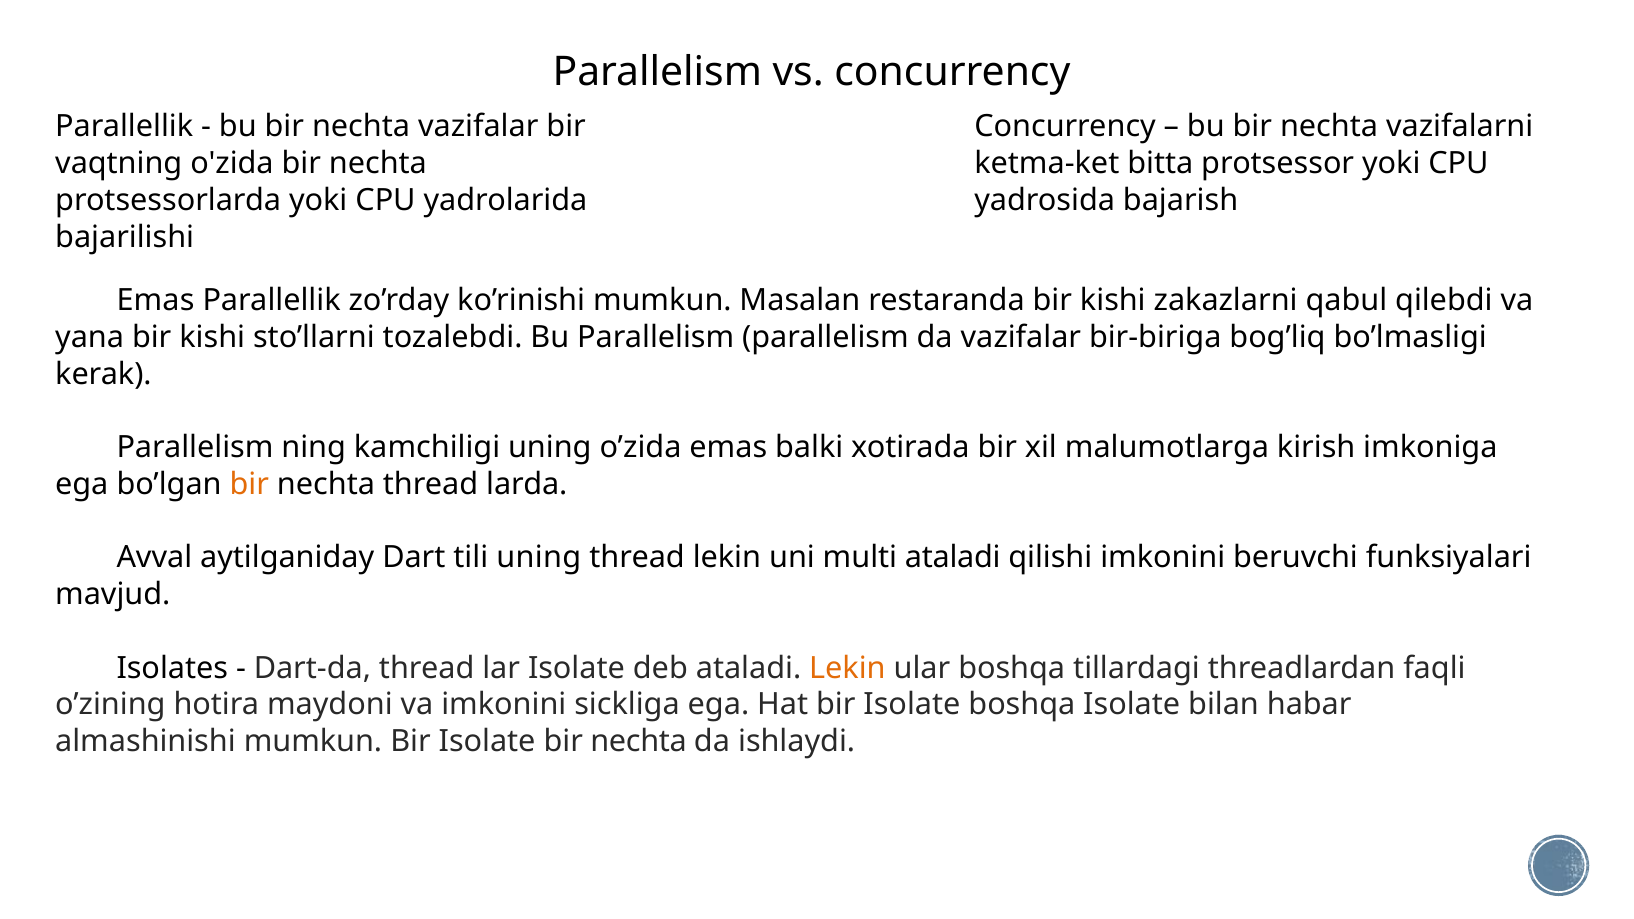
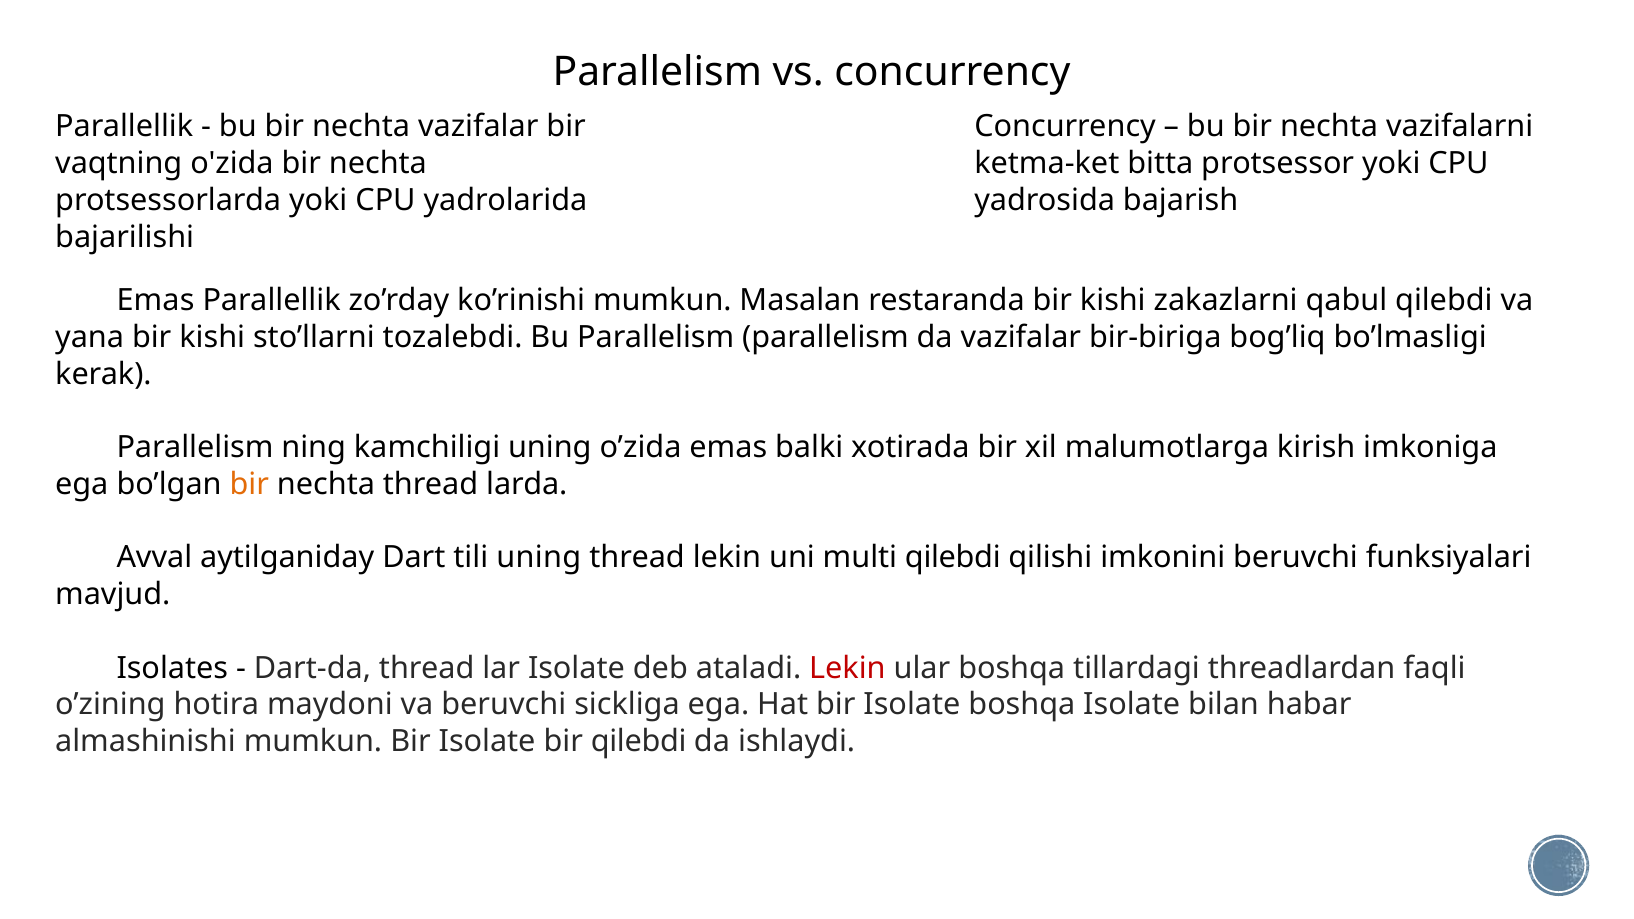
multi ataladi: ataladi -> qilebdi
Lekin at (847, 668) colour: orange -> red
va imkonini: imkonini -> beruvchi
Isolate bir nechta: nechta -> qilebdi
